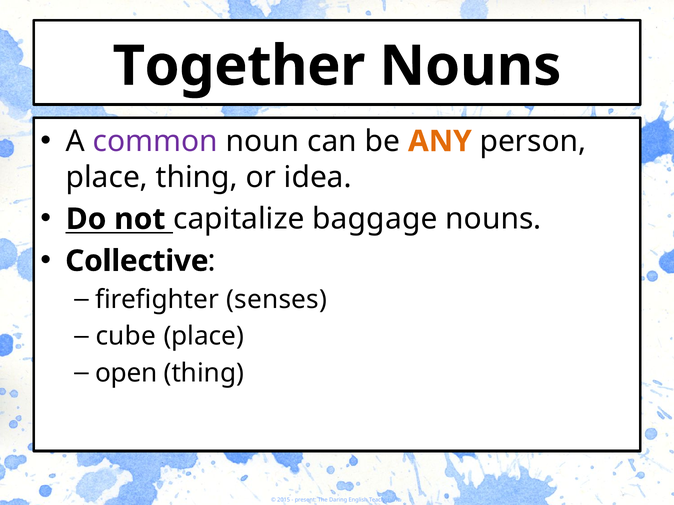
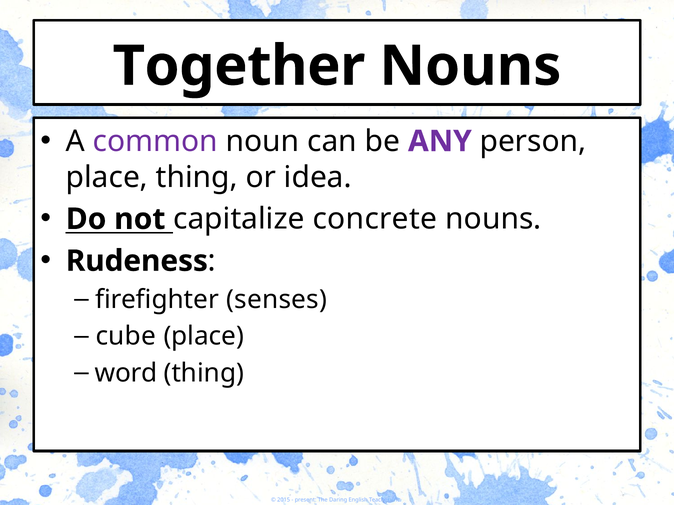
ANY colour: orange -> purple
baggage: baggage -> concrete
Collective: Collective -> Rudeness
open: open -> word
